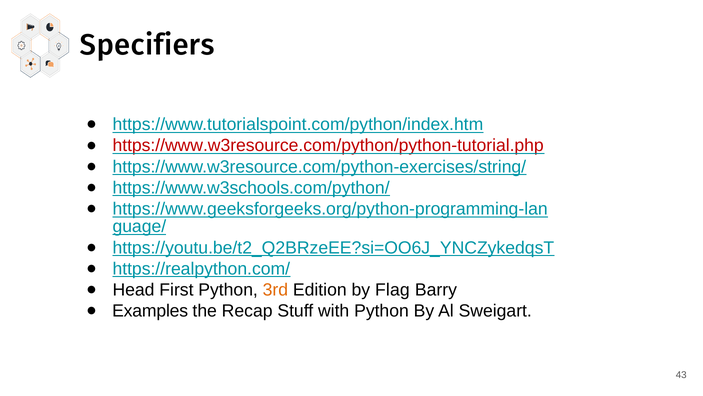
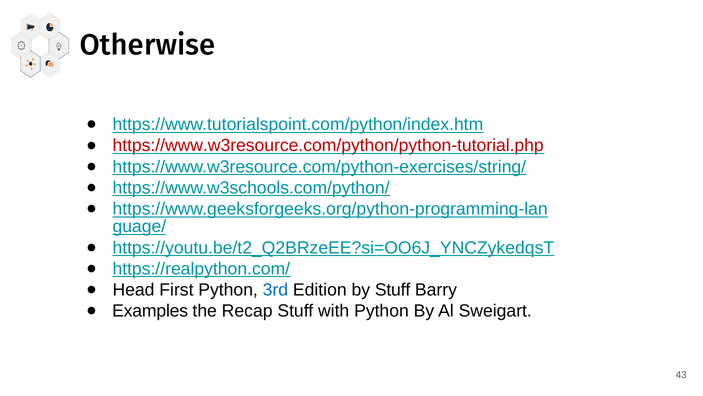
Specifiers: Specifiers -> Otherwise
3rd colour: orange -> blue
by Flag: Flag -> Stuff
